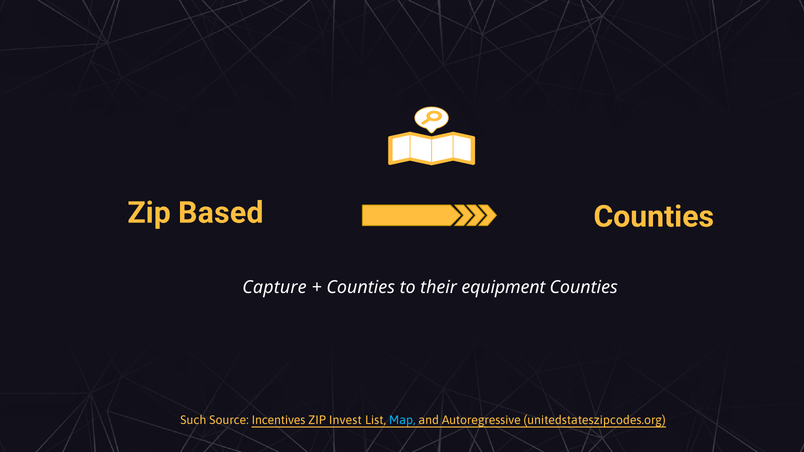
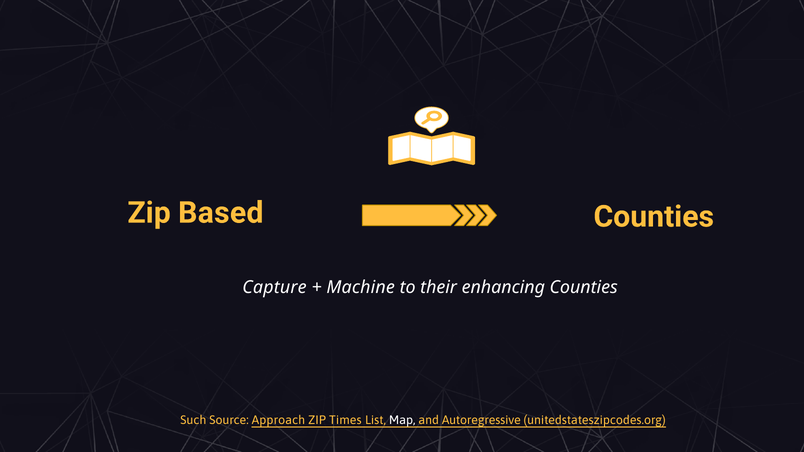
Counties at (361, 288): Counties -> Machine
equipment: equipment -> enhancing
Incentives: Incentives -> Approach
Invest: Invest -> Times
Map colour: light blue -> white
